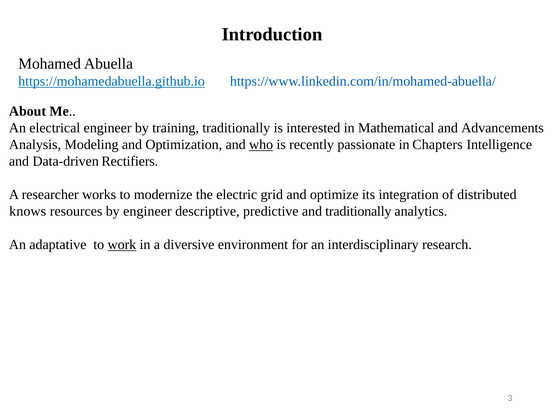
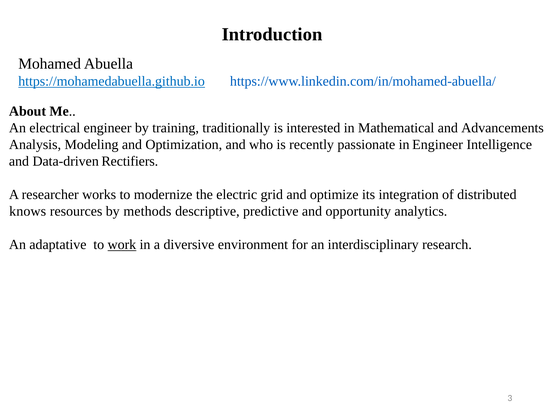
who underline: present -> none
in Chapters: Chapters -> Engineer
by engineer: engineer -> methods
and traditionally: traditionally -> opportunity
